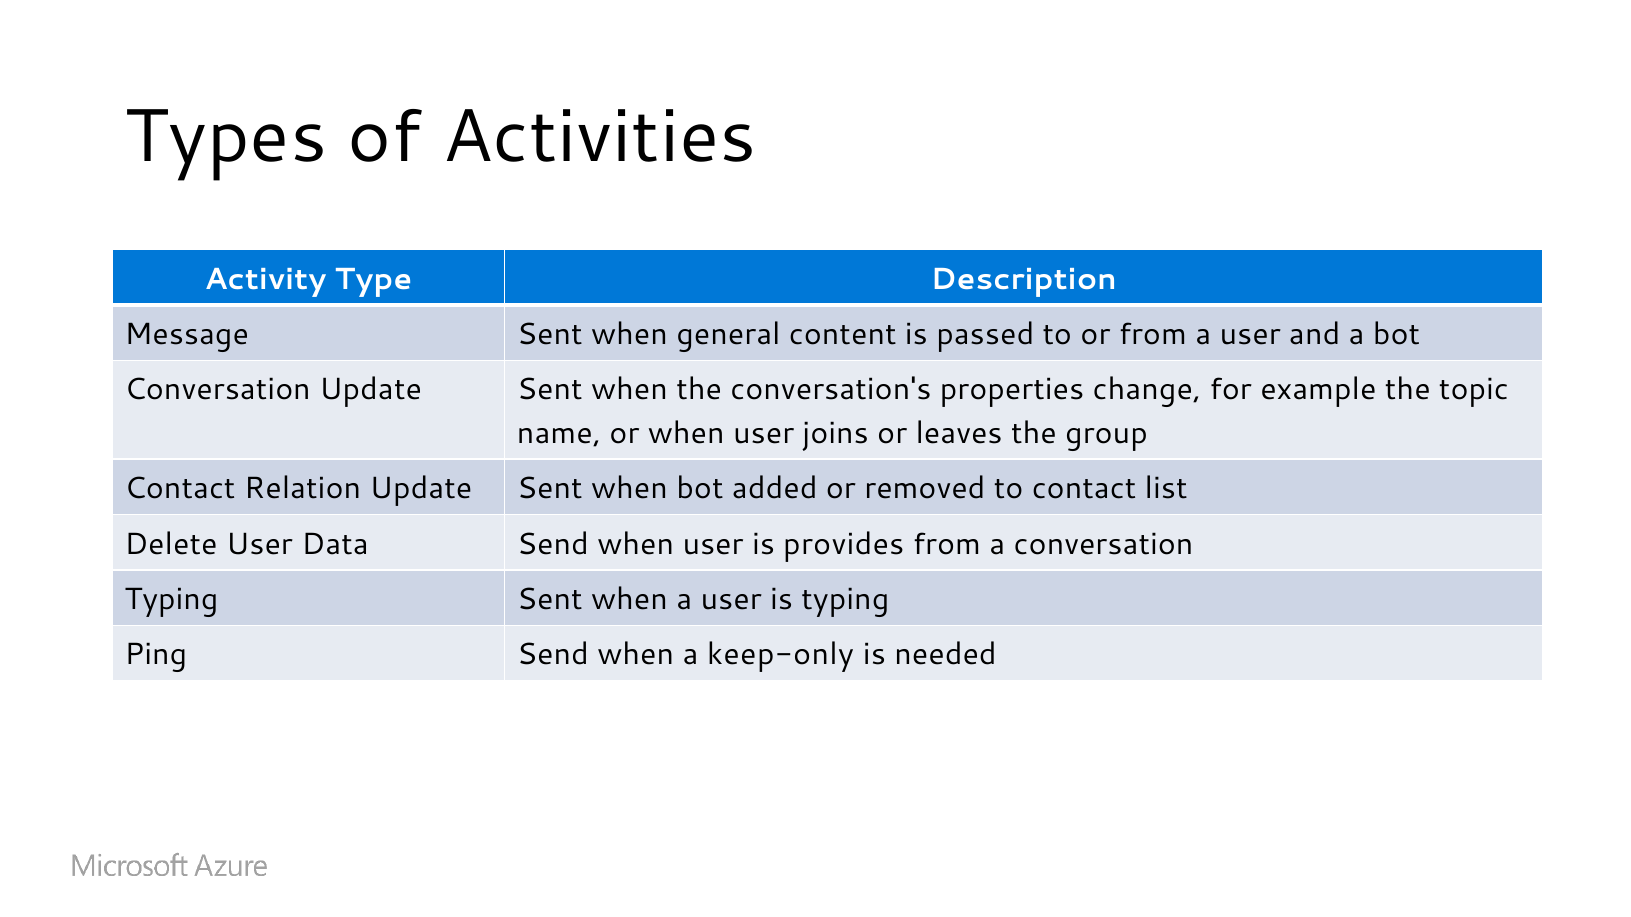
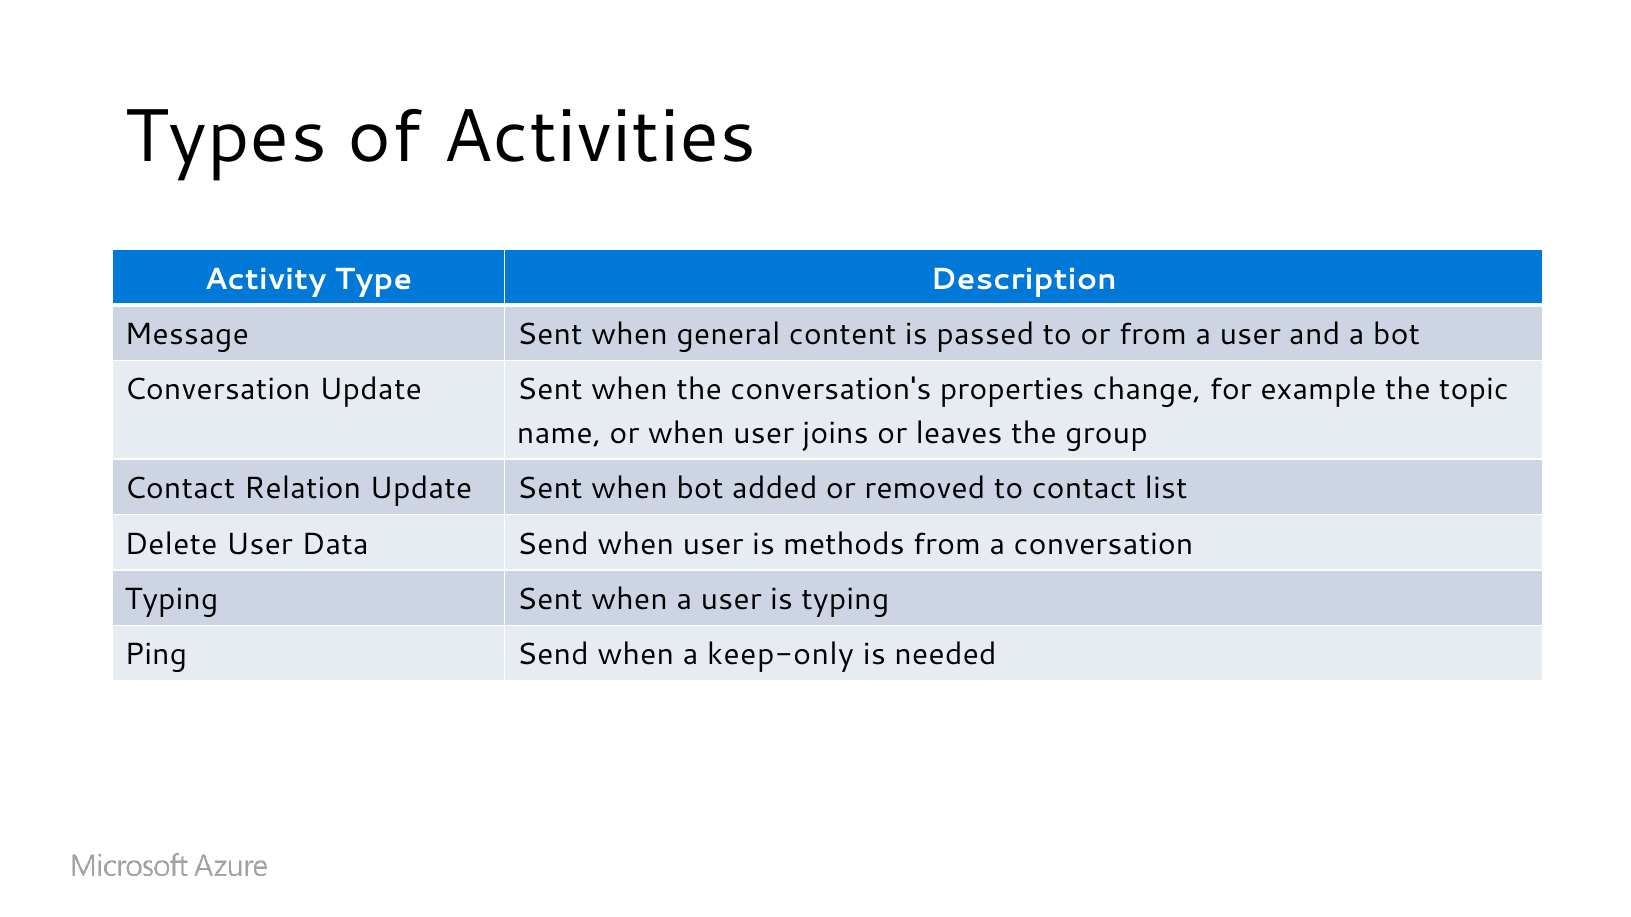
provides: provides -> methods
